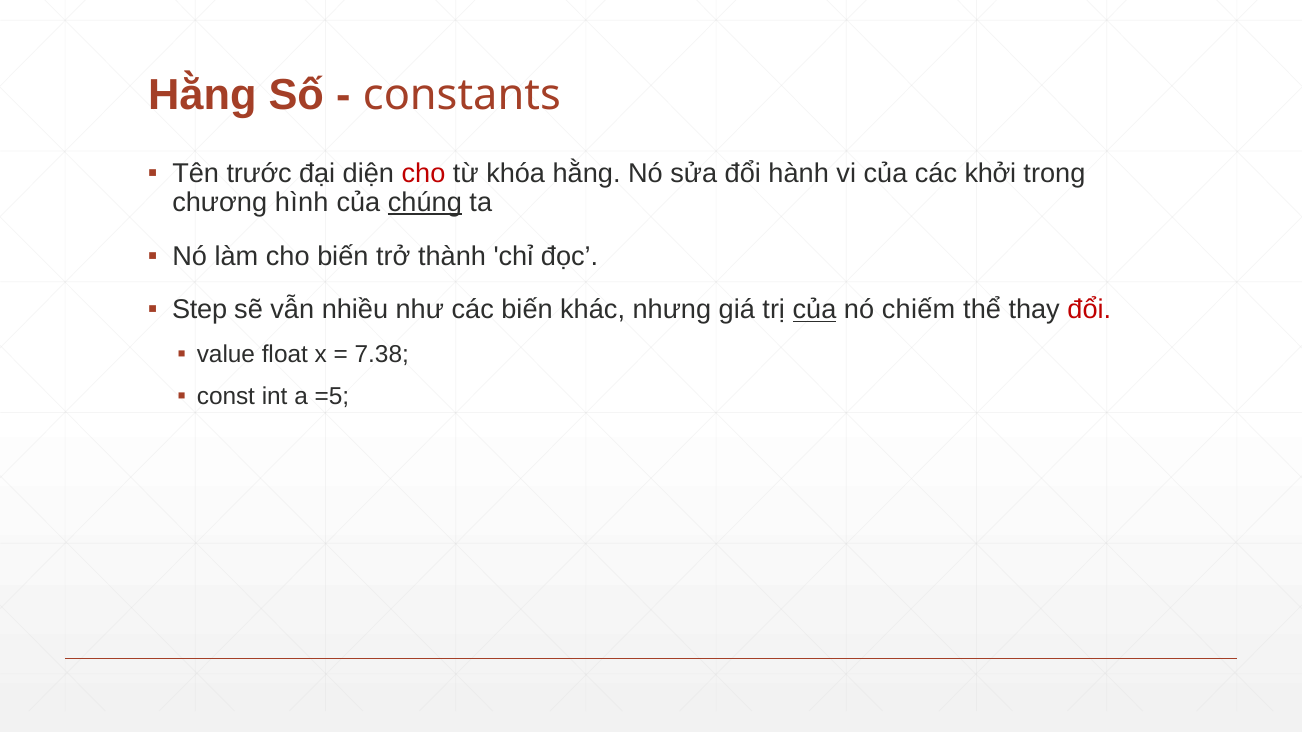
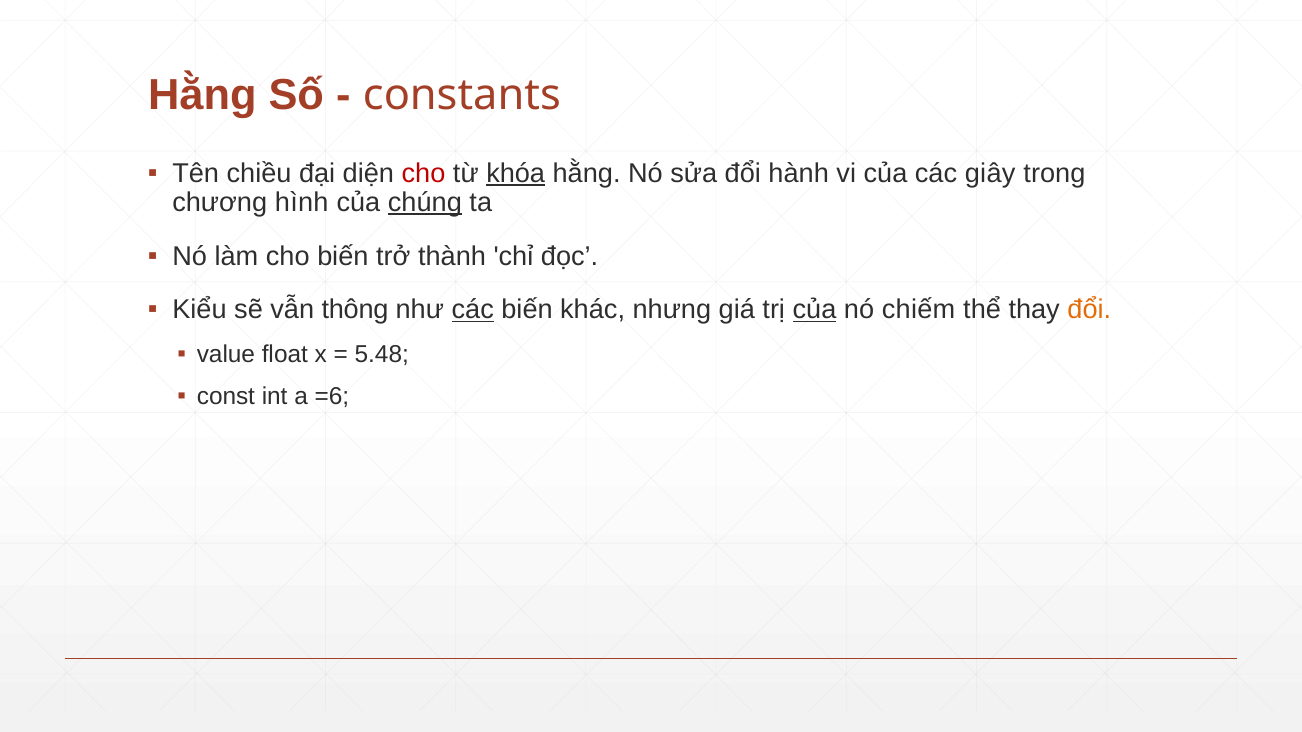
trước: trước -> chiều
khóa underline: none -> present
khởi: khởi -> giây
Step: Step -> Kiểu
nhiều: nhiều -> thông
các at (473, 310) underline: none -> present
đổi at (1089, 310) colour: red -> orange
7.38: 7.38 -> 5.48
=5: =5 -> =6
